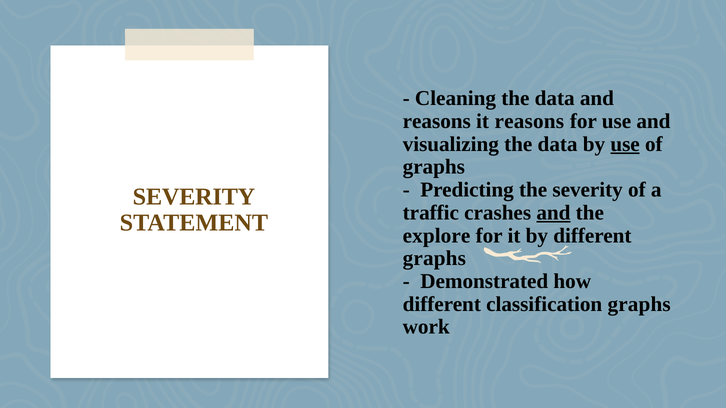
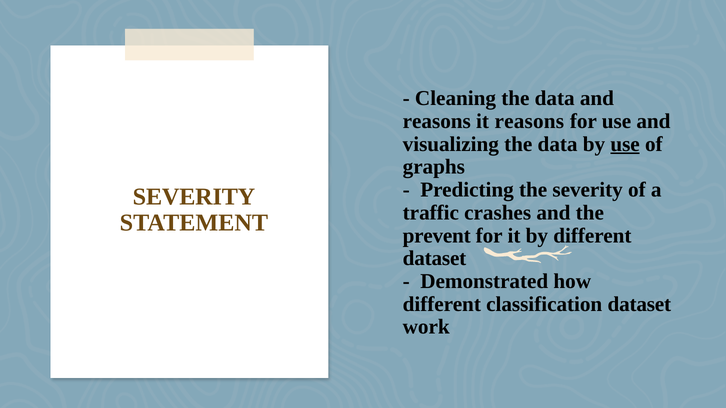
and at (553, 213) underline: present -> none
explore: explore -> prevent
graphs at (434, 259): graphs -> dataset
classification graphs: graphs -> dataset
